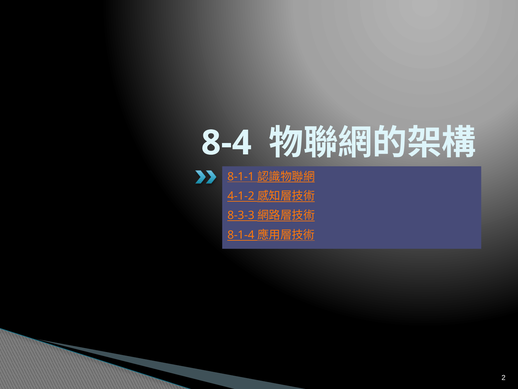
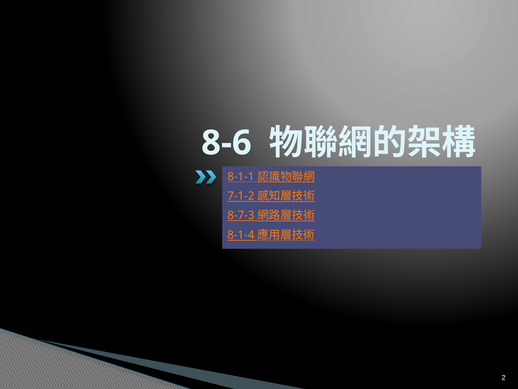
8-4: 8-4 -> 8-6
4-1-2: 4-1-2 -> 7-1-2
8-3-3: 8-3-3 -> 8-7-3
